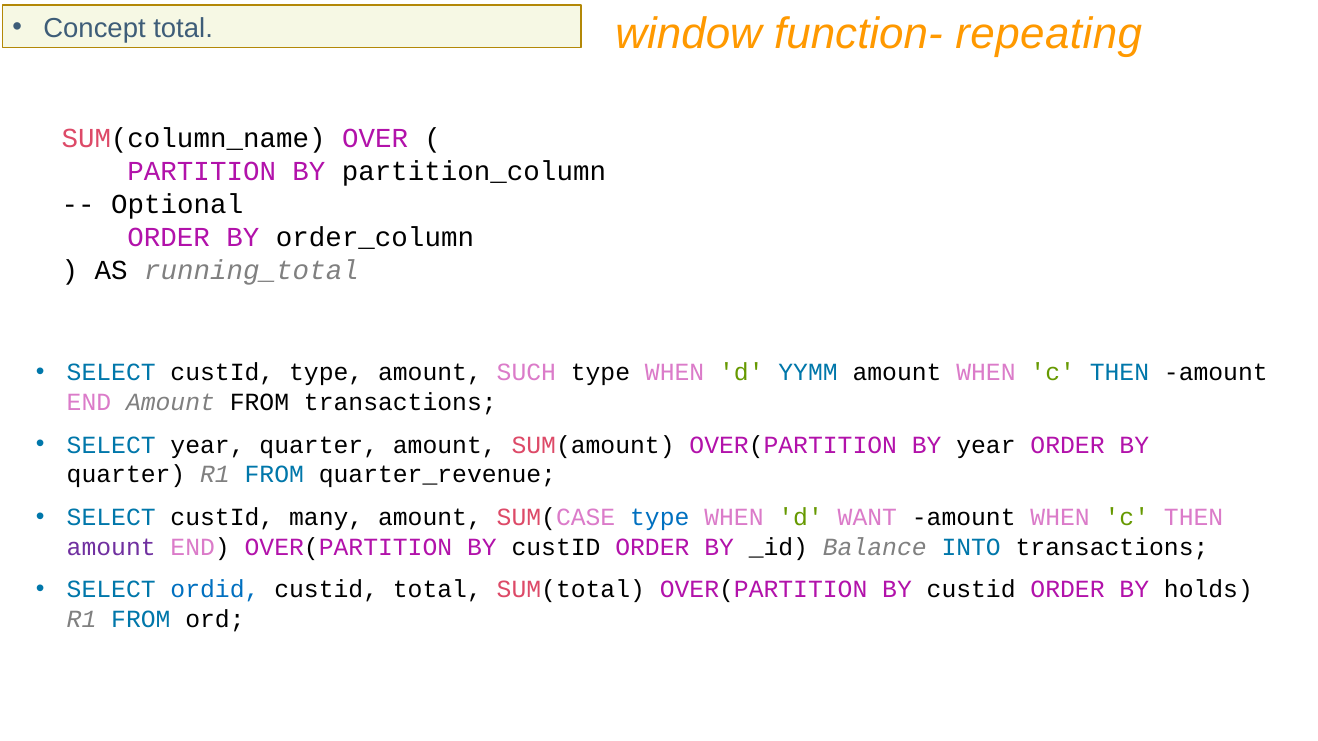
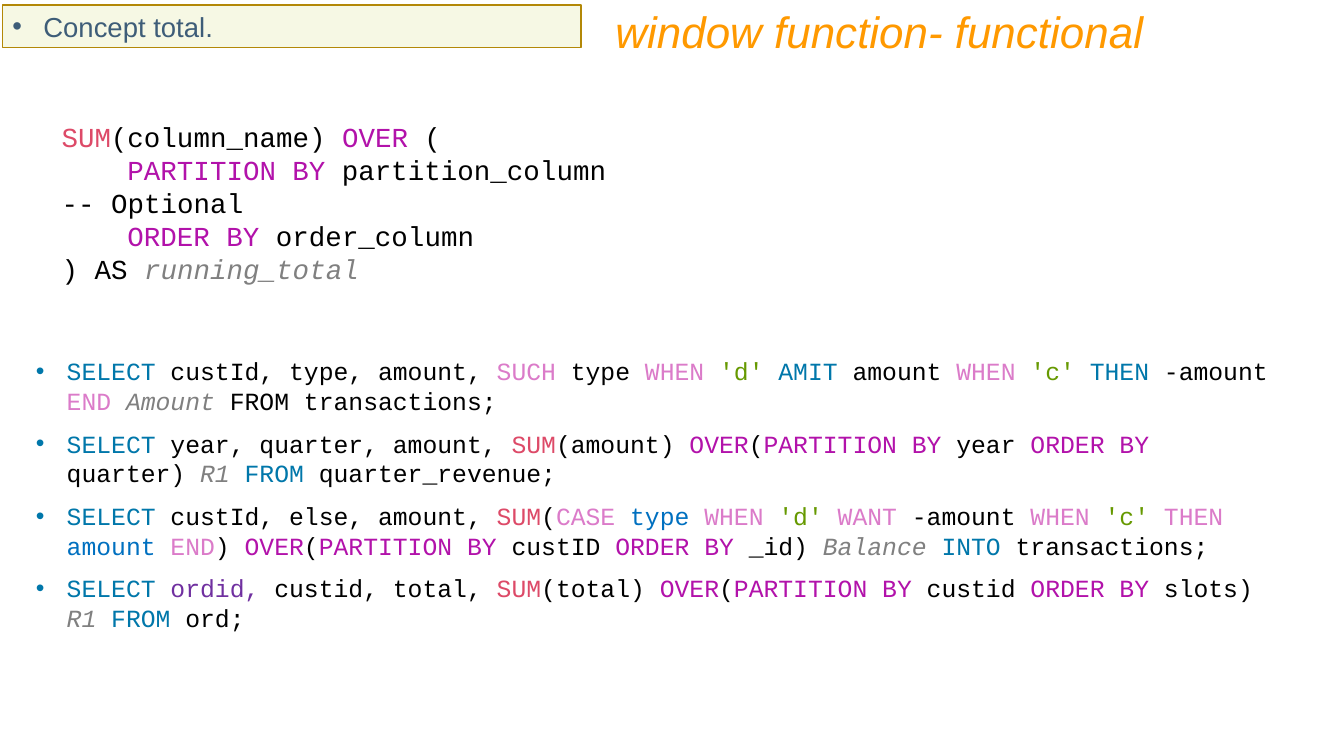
repeating: repeating -> functional
YYMM: YYMM -> AMIT
many: many -> else
amount at (111, 547) colour: purple -> blue
ordid colour: blue -> purple
holds: holds -> slots
